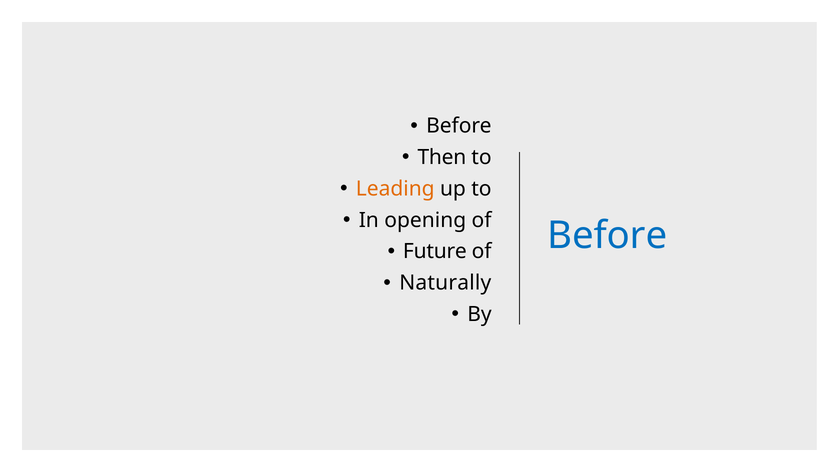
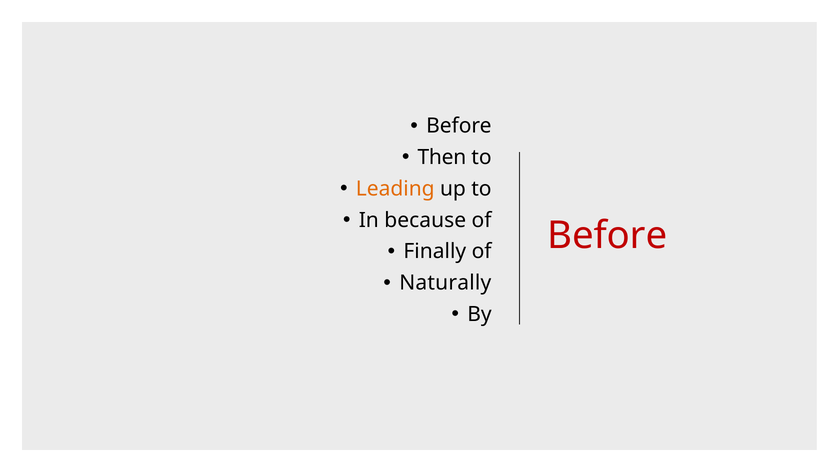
opening: opening -> because
Before at (607, 235) colour: blue -> red
Future: Future -> Finally
